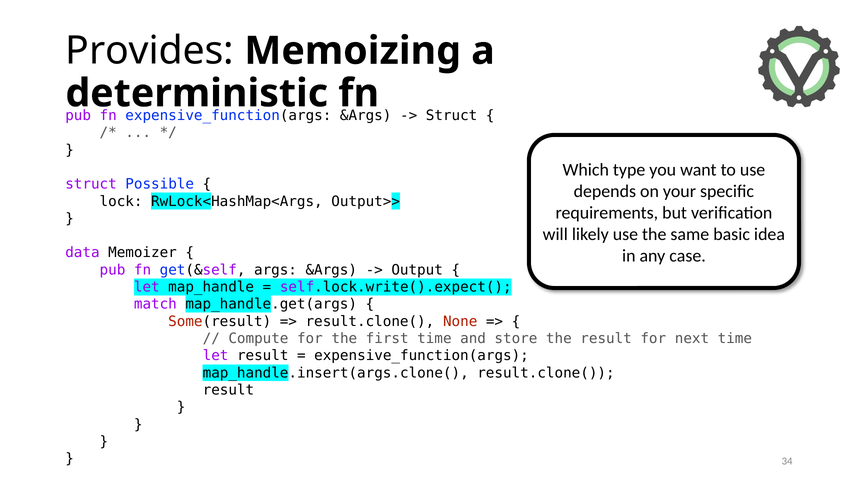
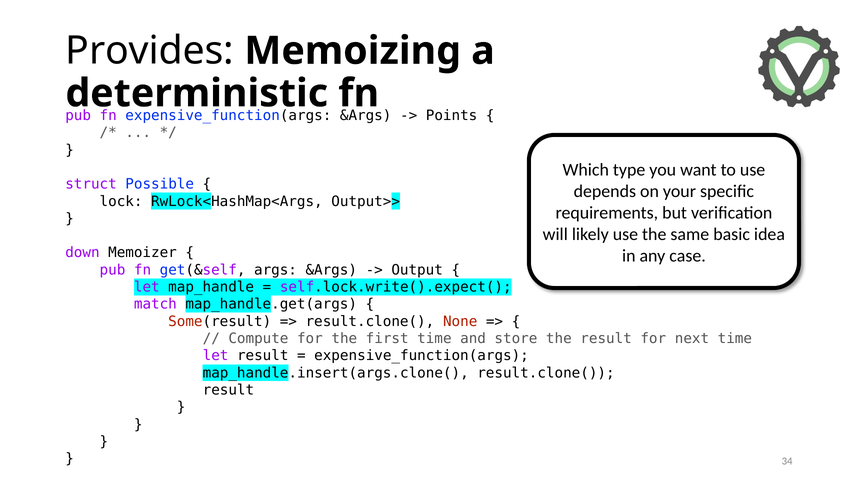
Struct at (452, 115): Struct -> Points
data: data -> down
